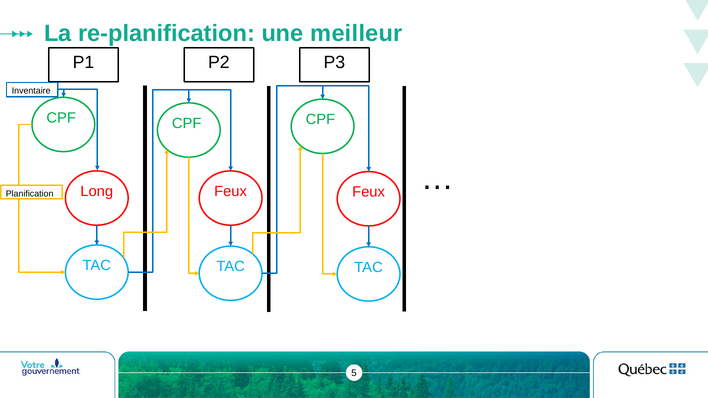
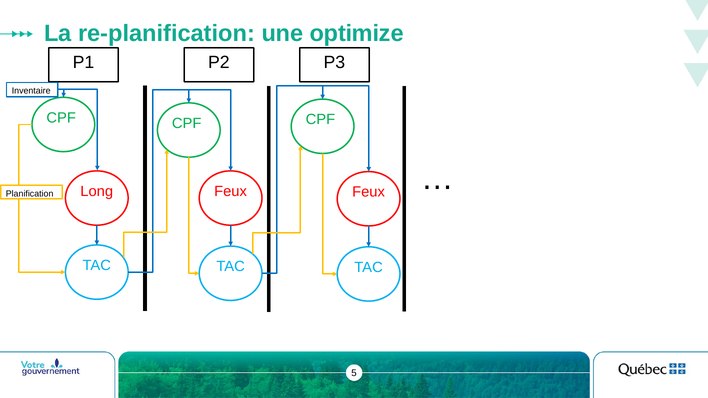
meilleur: meilleur -> optimize
